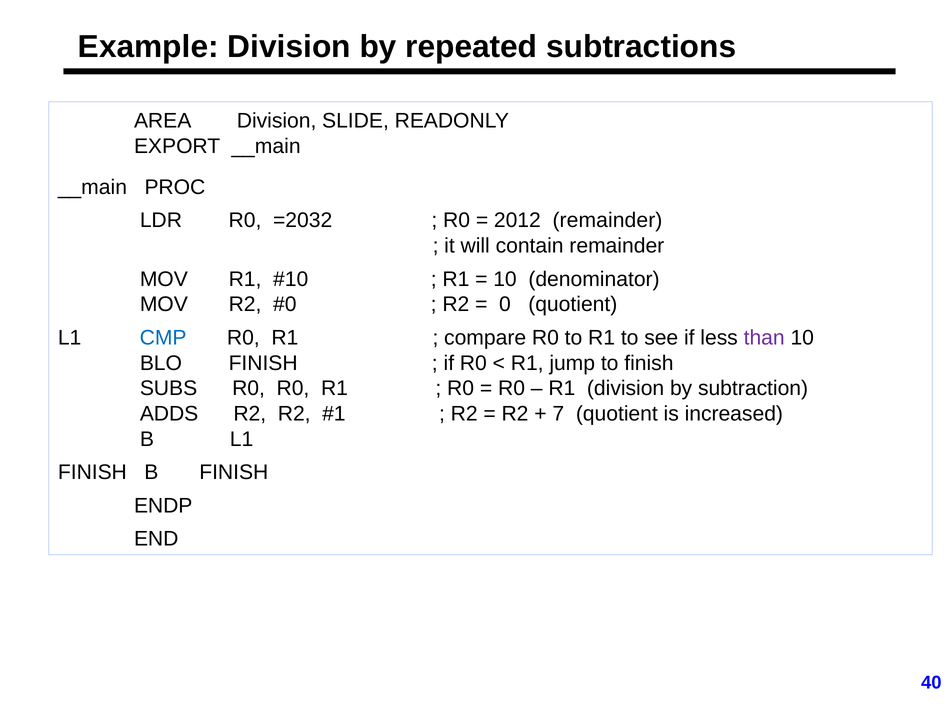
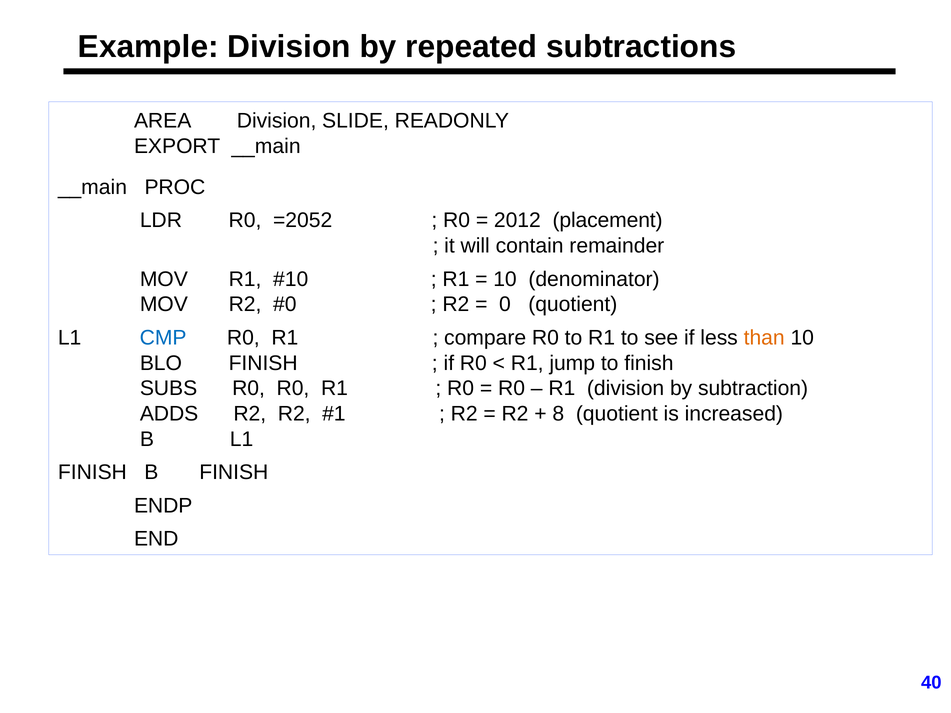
=2032: =2032 -> =2052
2012 remainder: remainder -> placement
than colour: purple -> orange
7: 7 -> 8
